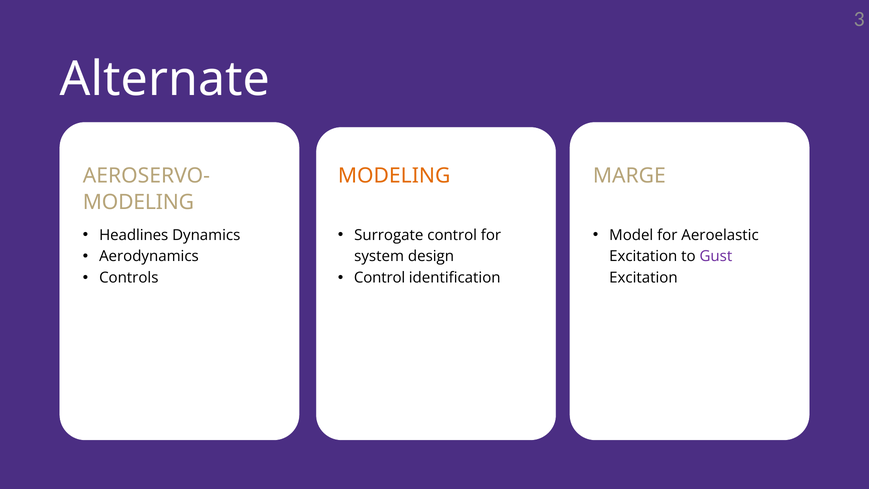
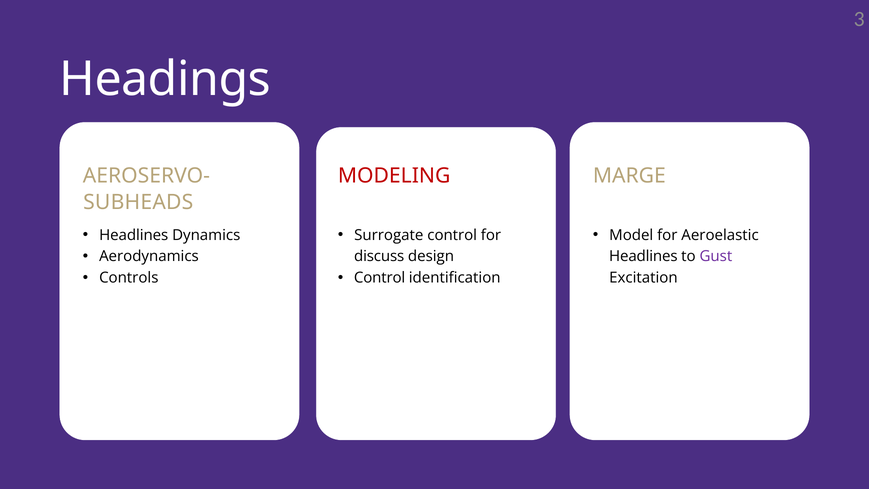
Alternate: Alternate -> Headings
MODELING at (394, 176) colour: orange -> red
MODELING at (138, 202): MODELING -> SUBHEADS
system: system -> discuss
Excitation at (643, 256): Excitation -> Headlines
